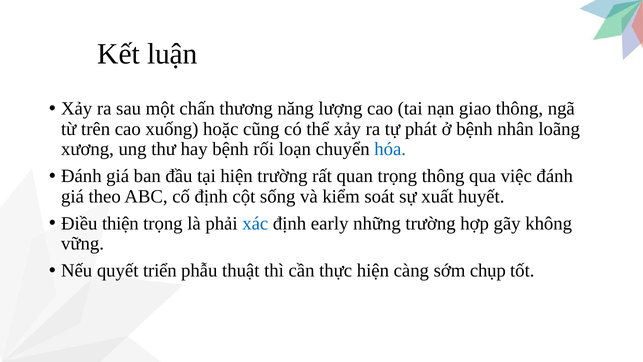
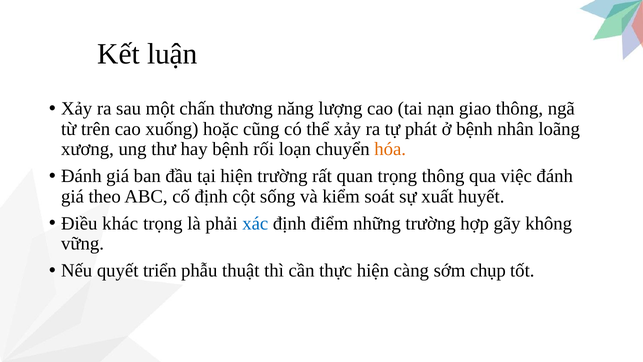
hóa colour: blue -> orange
thiện: thiện -> khác
early: early -> điểm
